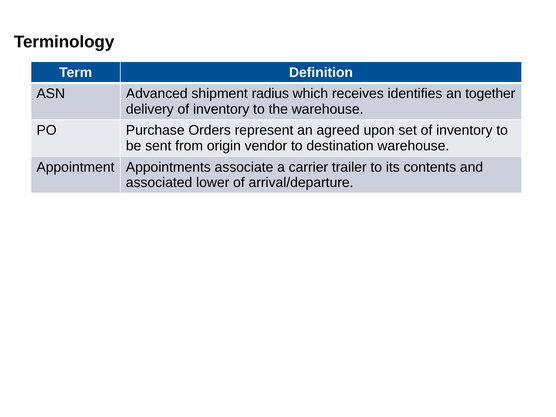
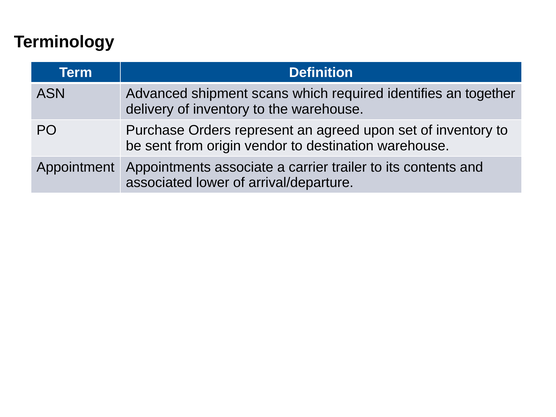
radius: radius -> scans
receives: receives -> required
